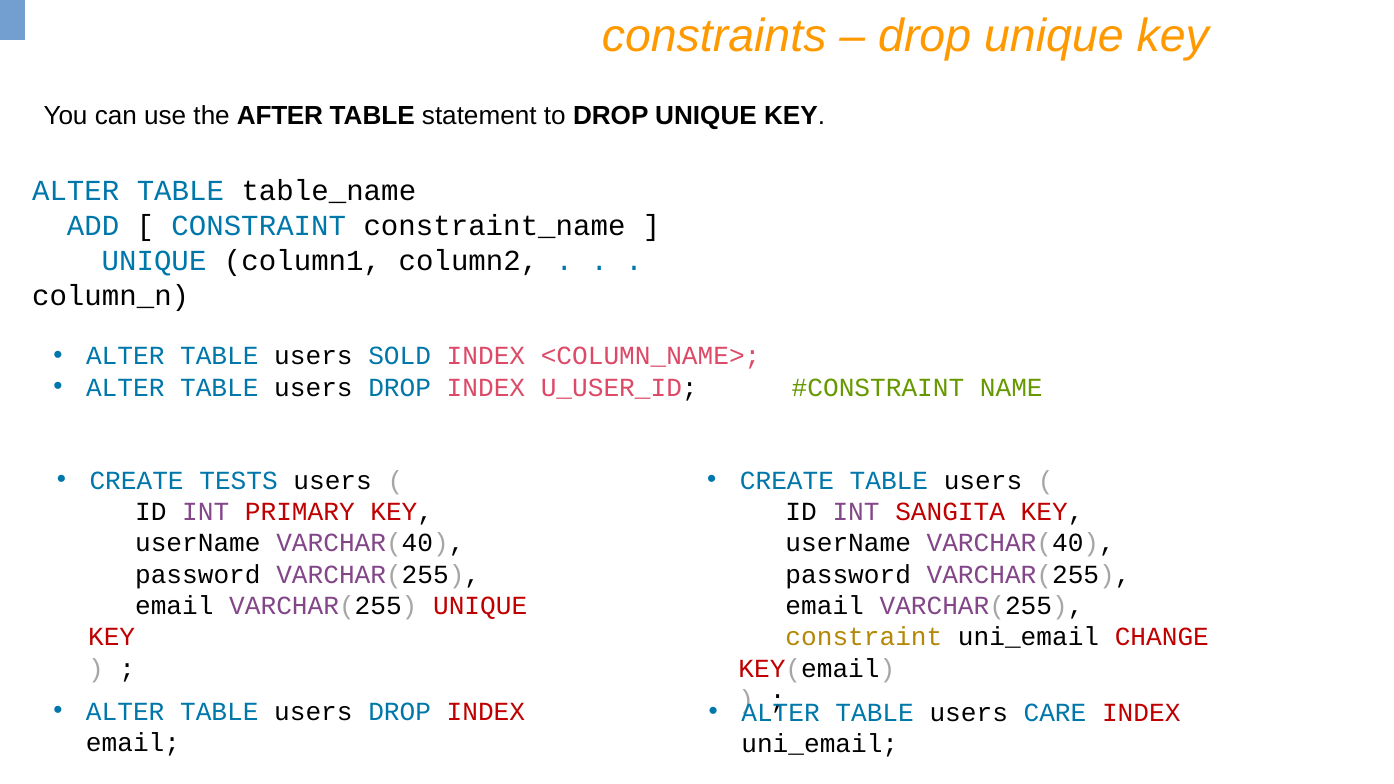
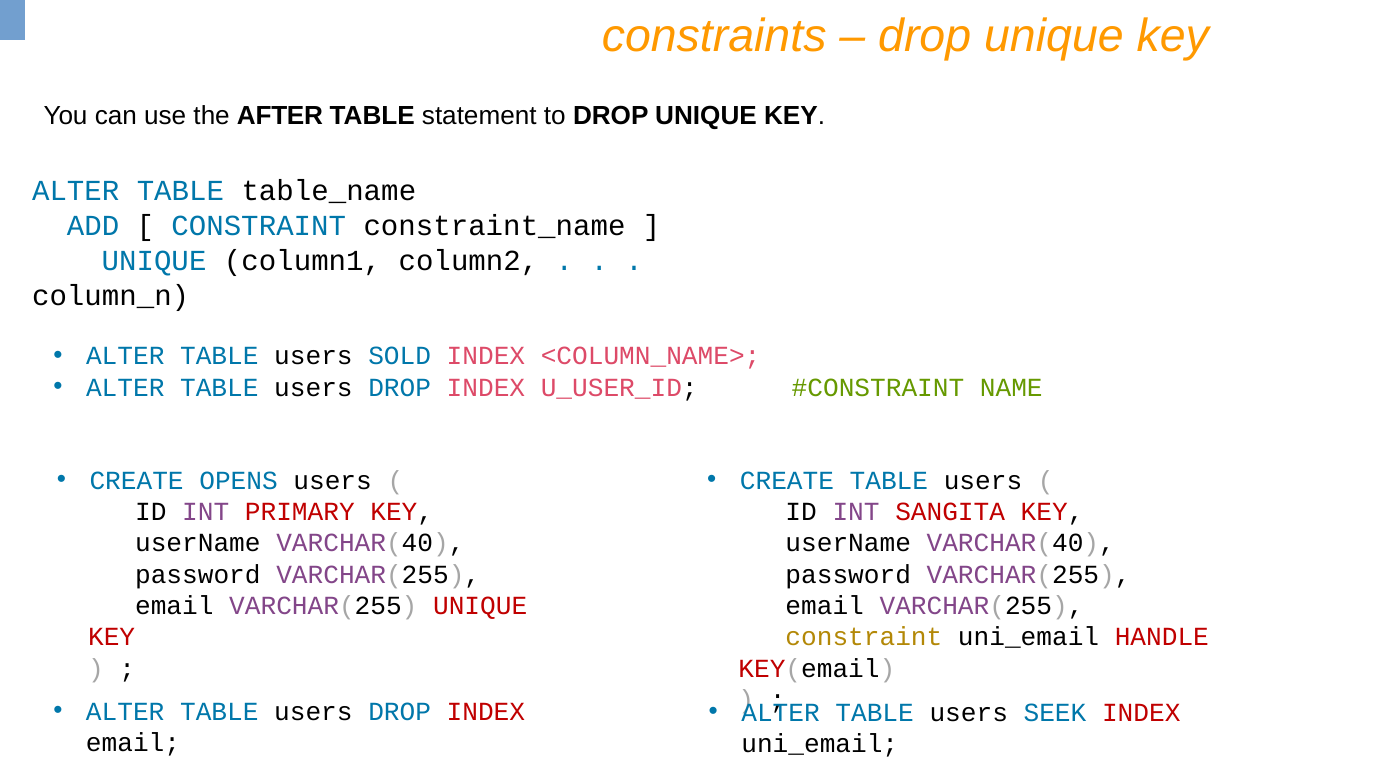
TESTS: TESTS -> OPENS
CHANGE: CHANGE -> HANDLE
CARE: CARE -> SEEK
